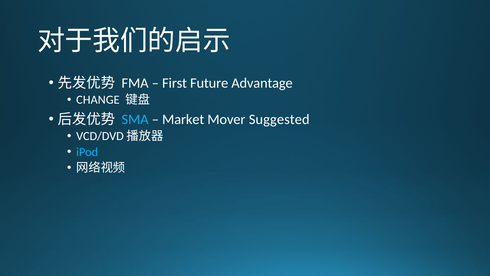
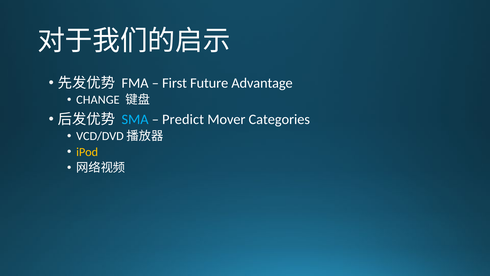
Market: Market -> Predict
Suggested: Suggested -> Categories
iPod colour: light blue -> yellow
